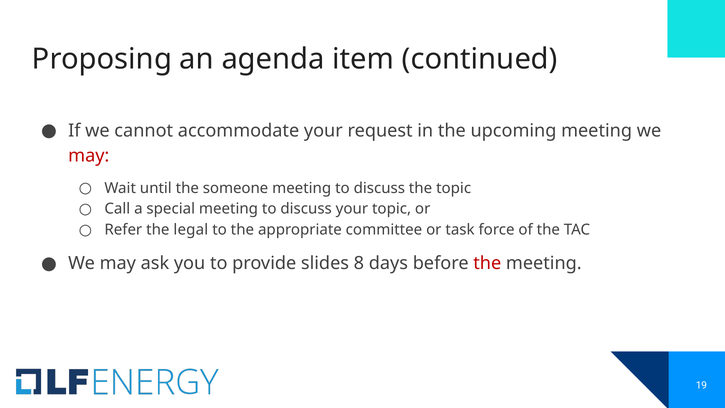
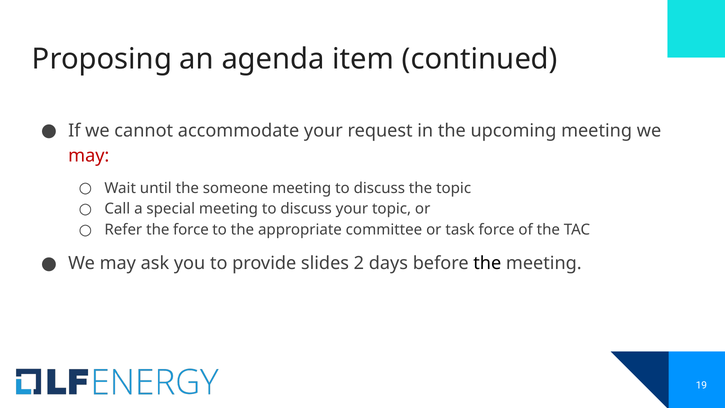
the legal: legal -> force
8: 8 -> 2
the at (487, 263) colour: red -> black
